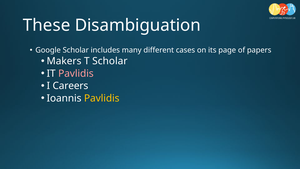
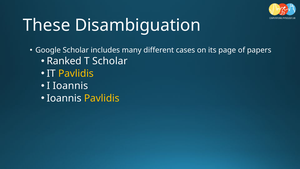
Makers: Makers -> Ranked
Pavlidis at (76, 73) colour: pink -> yellow
I Careers: Careers -> Ioannis
